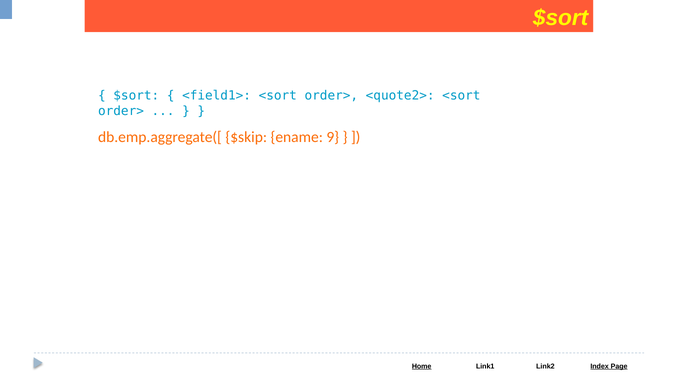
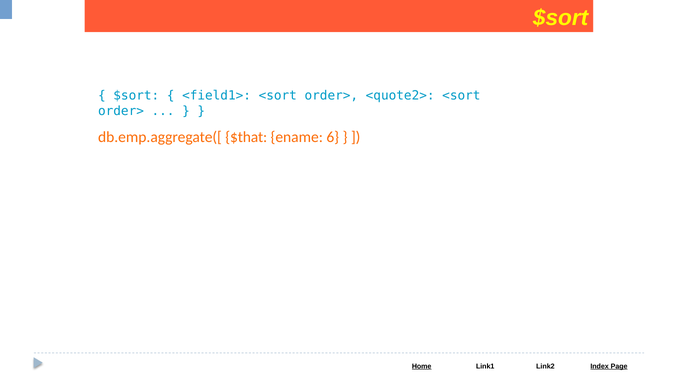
$skip: $skip -> $that
9: 9 -> 6
